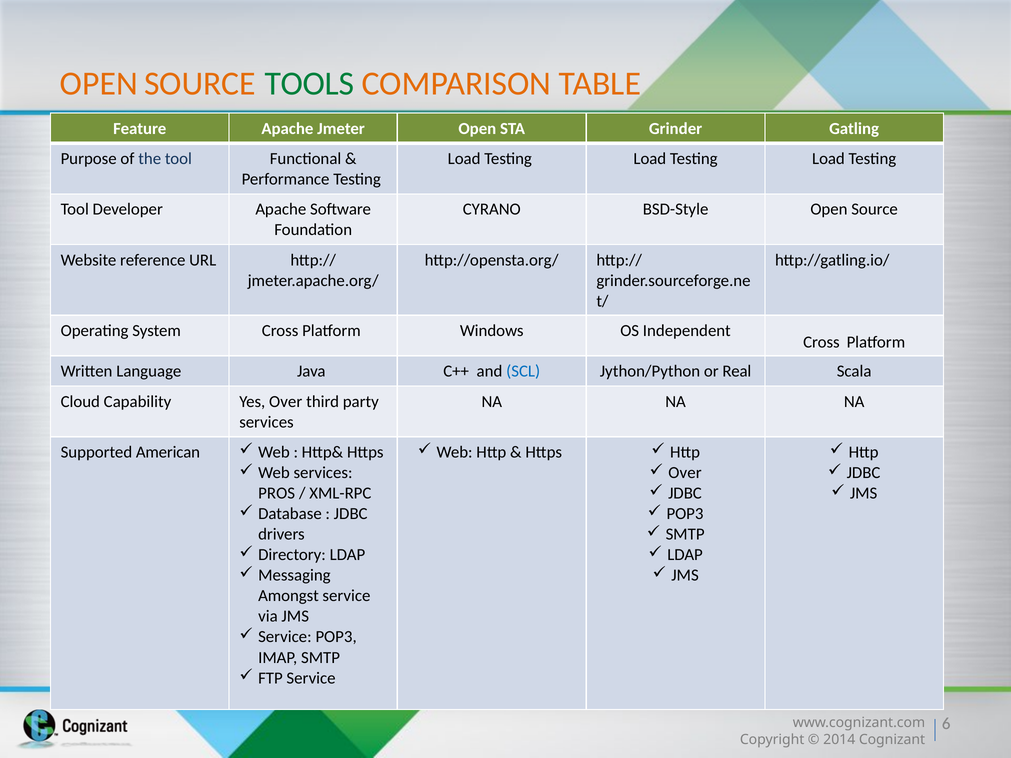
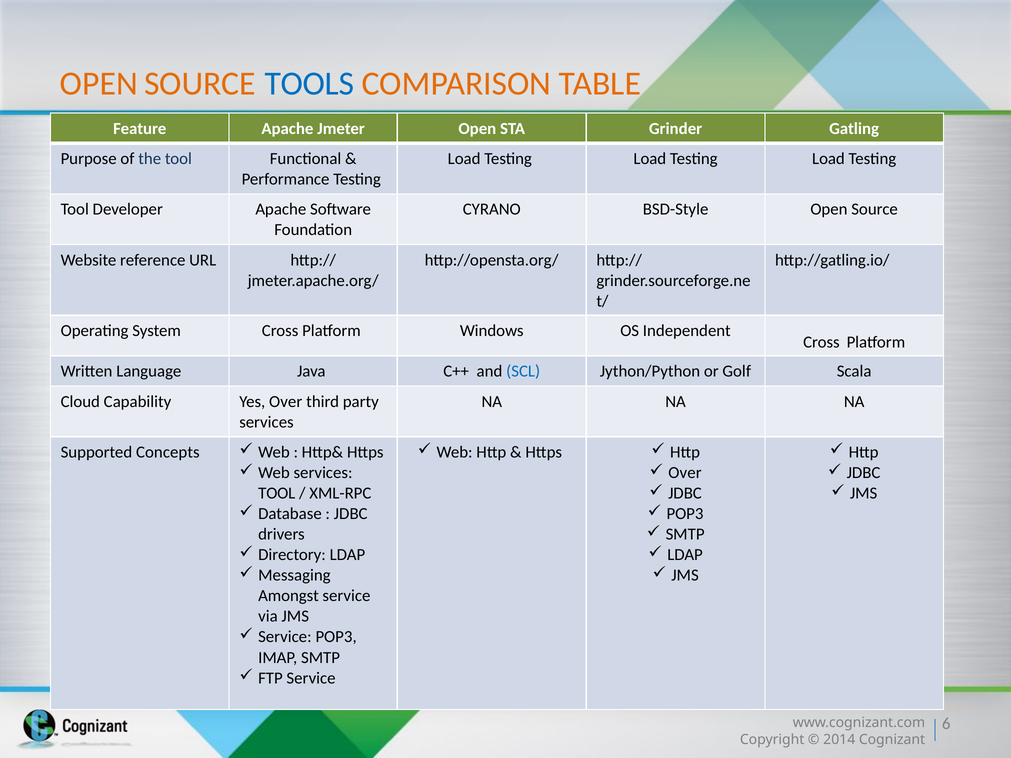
TOOLS colour: green -> blue
Real: Real -> Golf
American: American -> Concepts
PROS at (277, 493): PROS -> TOOL
